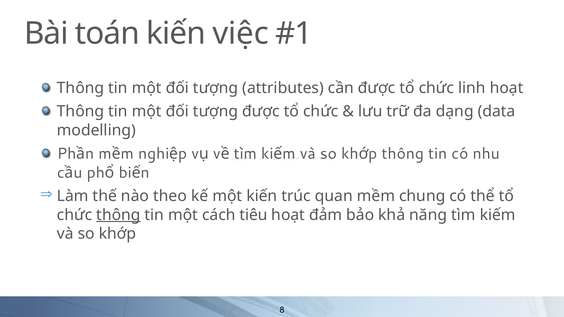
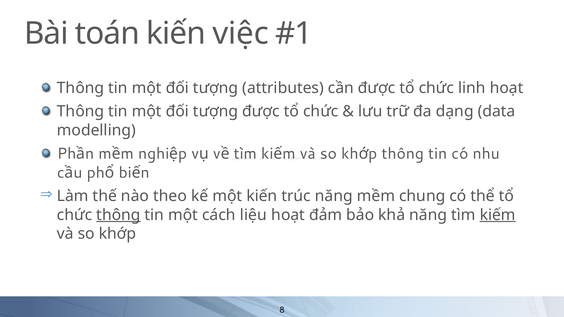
trúc quan: quan -> năng
tiêu: tiêu -> liệu
kiếm underline: none -> present
